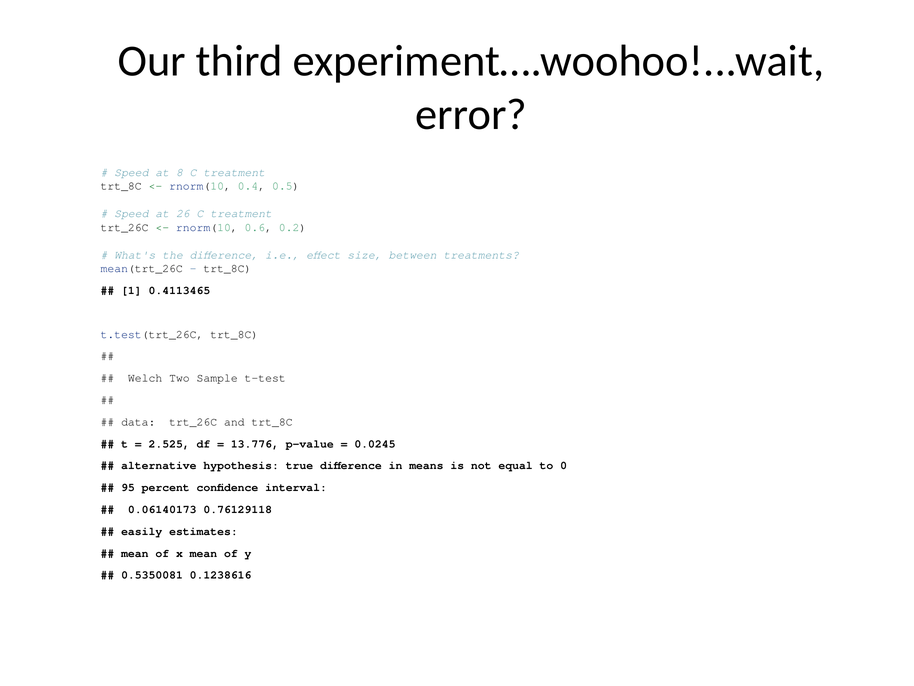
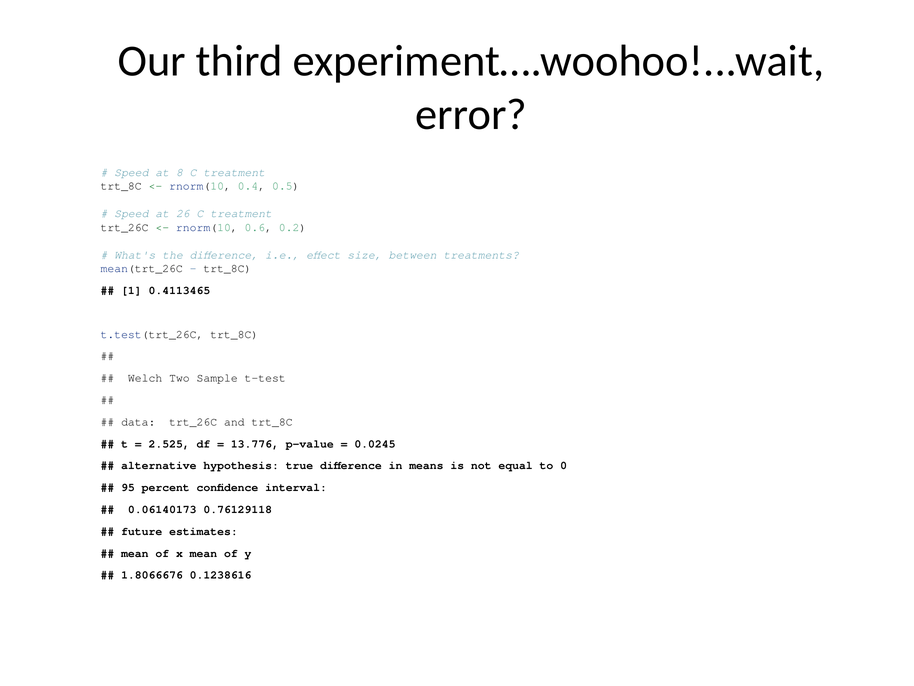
easily: easily -> future
0.5350081: 0.5350081 -> 1.8066676
